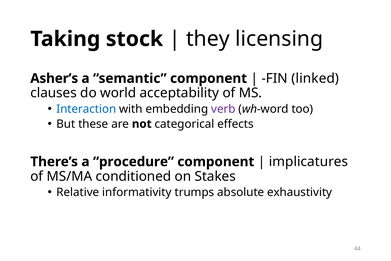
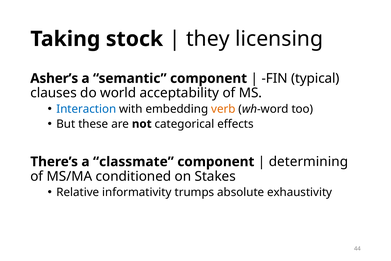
linked: linked -> typical
verb colour: purple -> orange
procedure: procedure -> classmate
implicatures: implicatures -> determining
